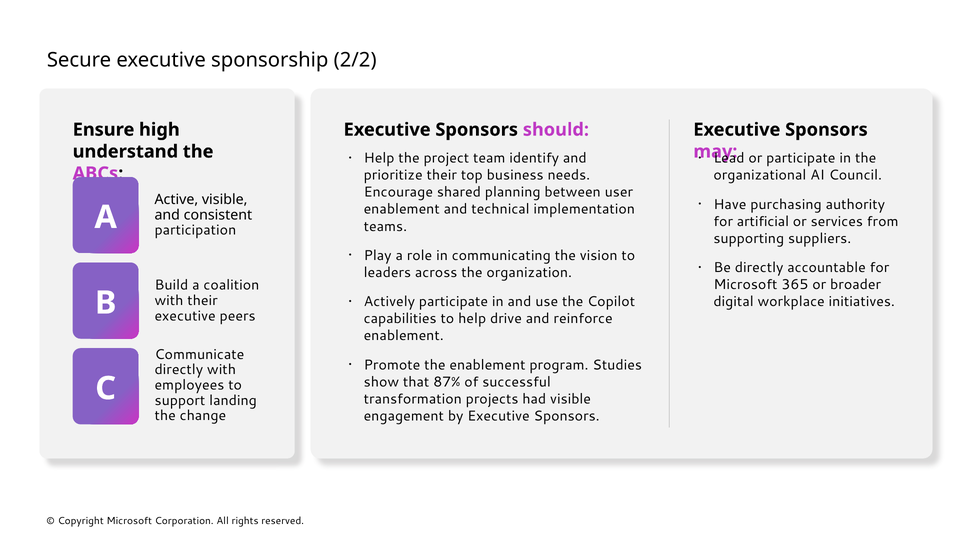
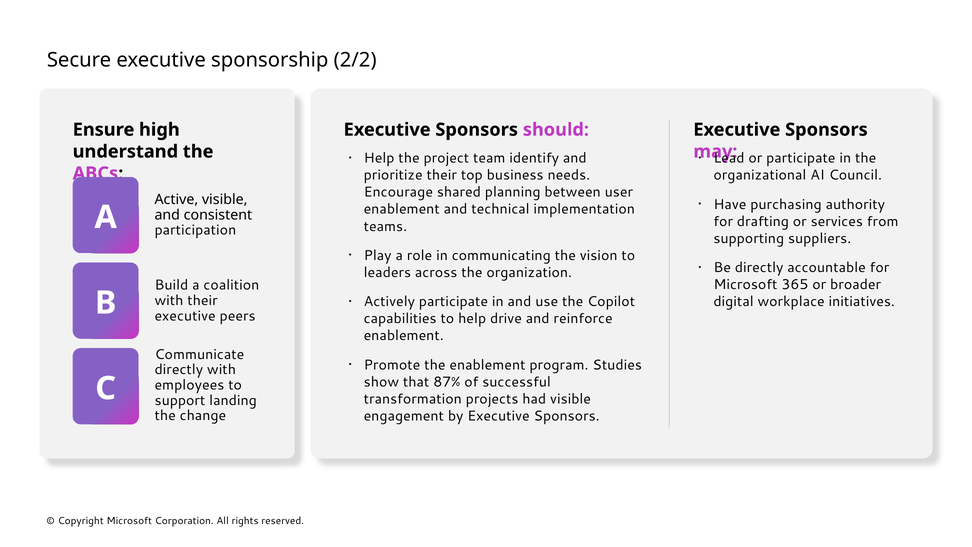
artificial: artificial -> drafting
